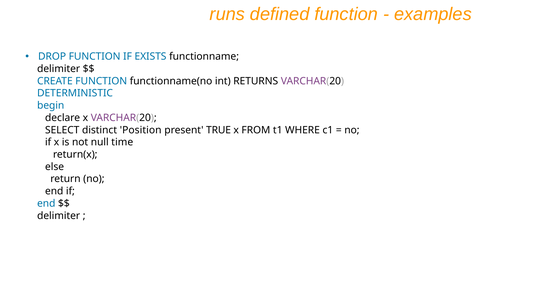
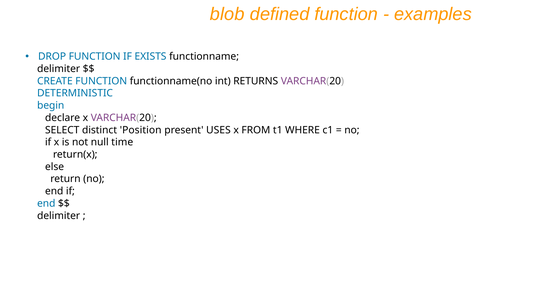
runs: runs -> blob
TRUE: TRUE -> USES
